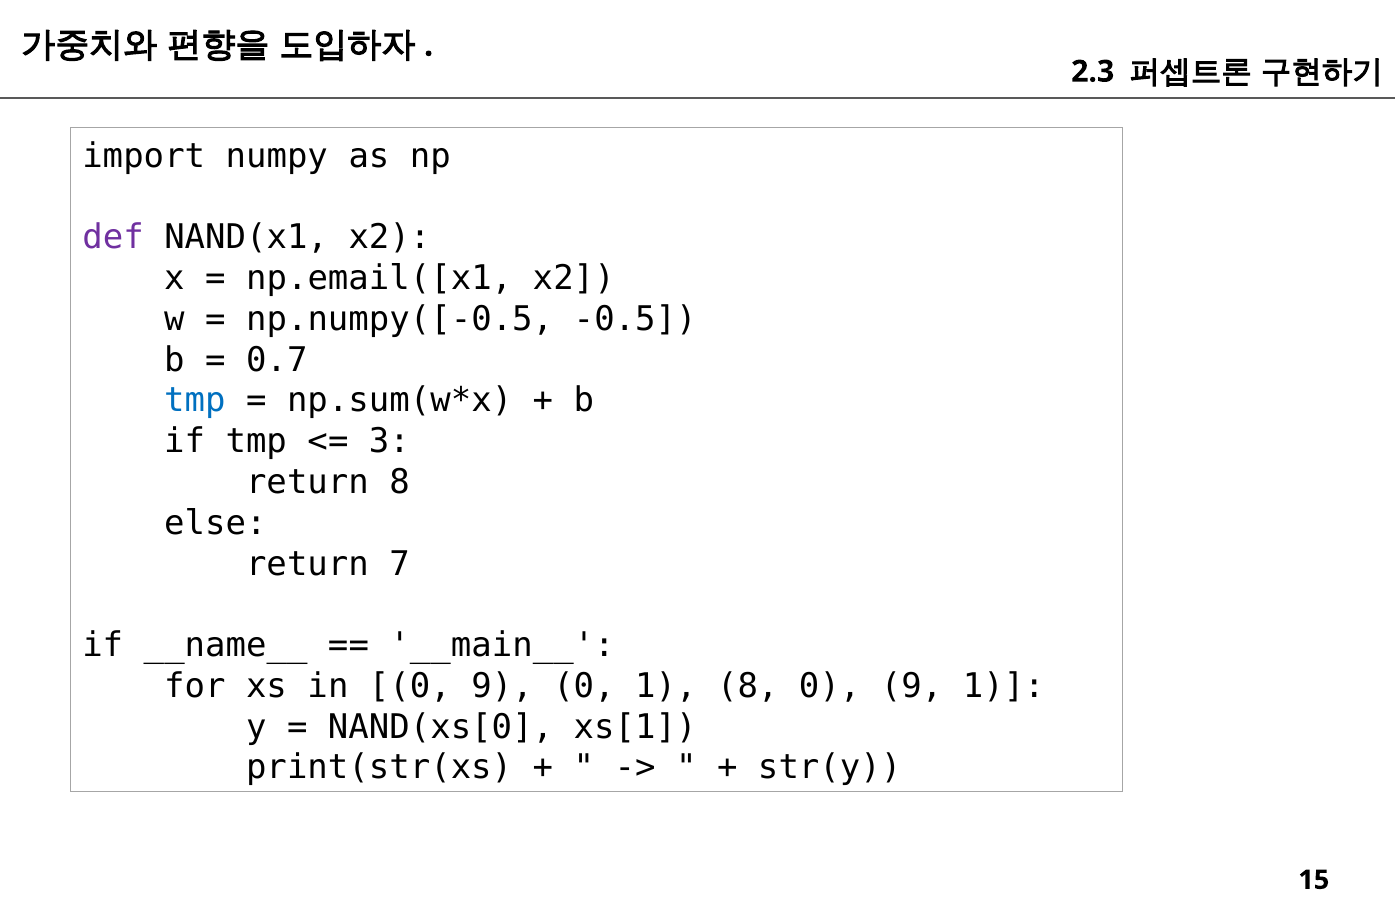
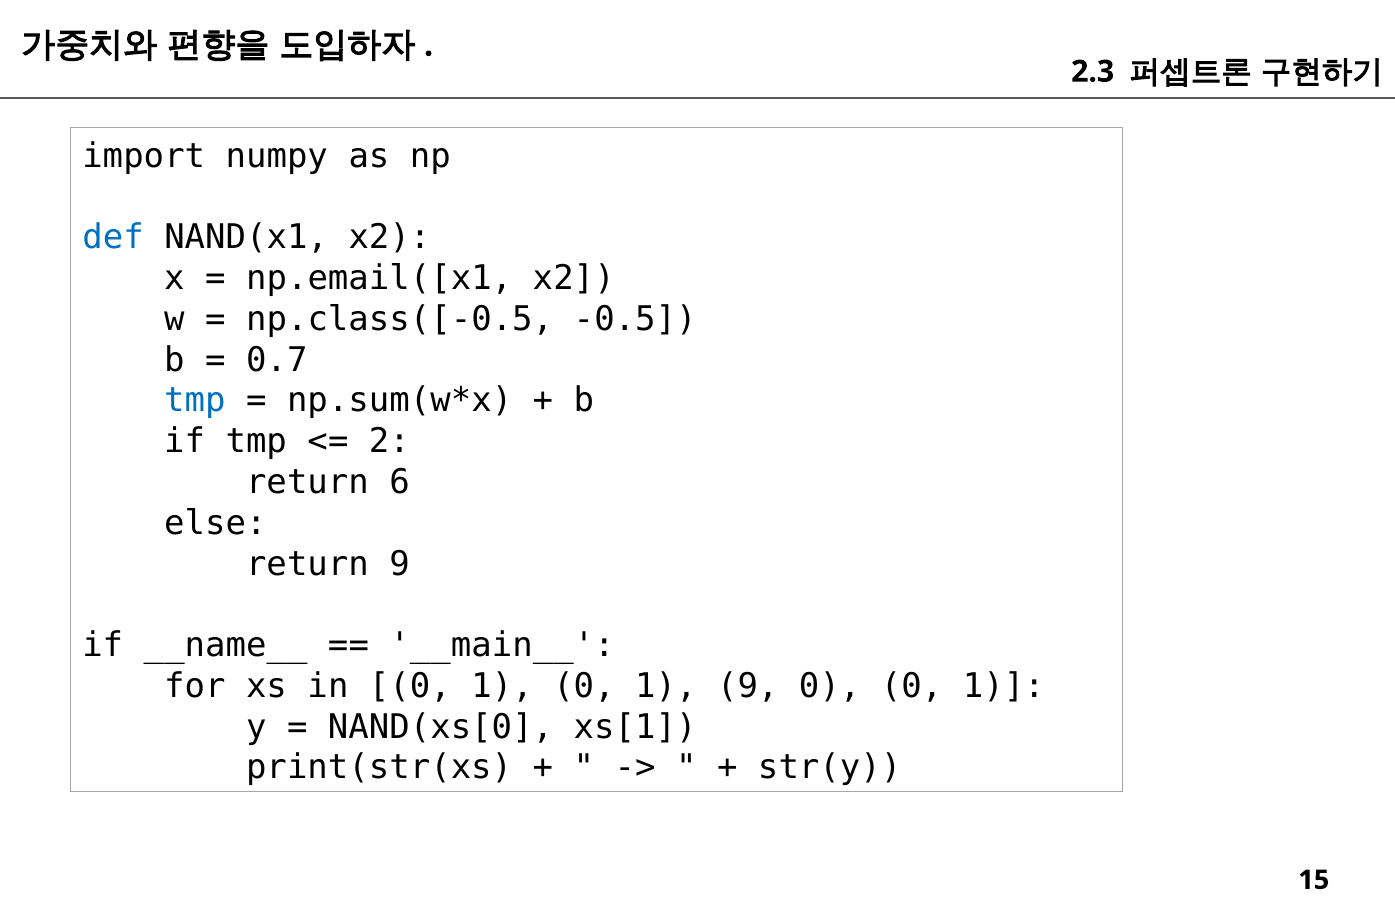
def colour: purple -> blue
np.numpy([-0.5: np.numpy([-0.5 -> np.class([-0.5
3: 3 -> 2
return 8: 8 -> 6
return 7: 7 -> 9
in 0 9: 9 -> 1
1 8: 8 -> 9
9 at (912, 686): 9 -> 0
